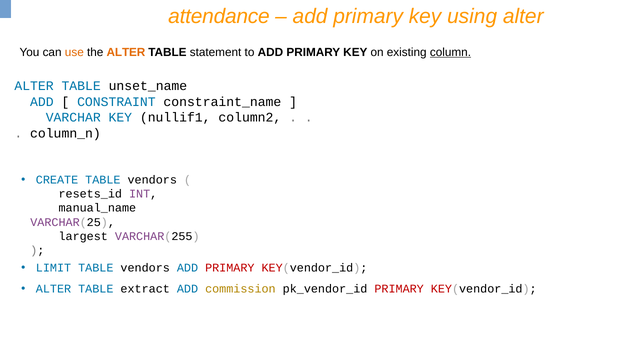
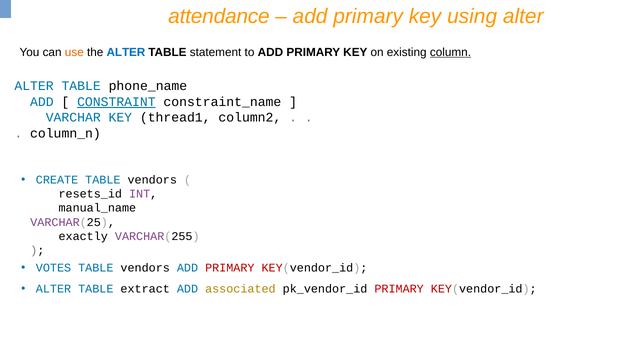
ALTER at (126, 52) colour: orange -> blue
unset_name: unset_name -> phone_name
CONSTRAINT underline: none -> present
nullif1: nullif1 -> thread1
largest: largest -> exactly
LIMIT: LIMIT -> VOTES
commission: commission -> associated
